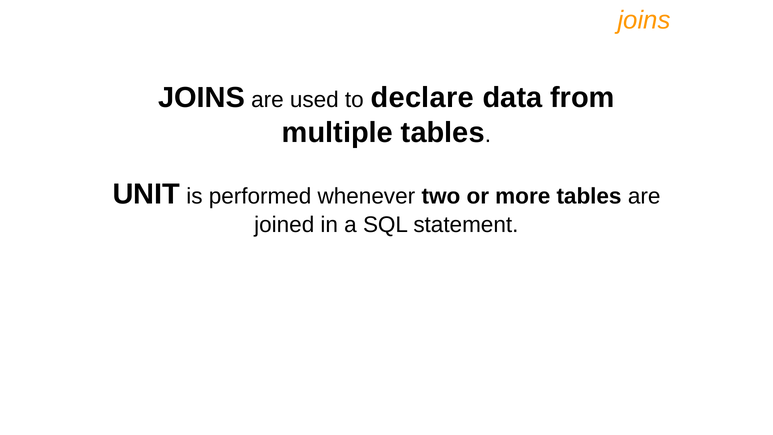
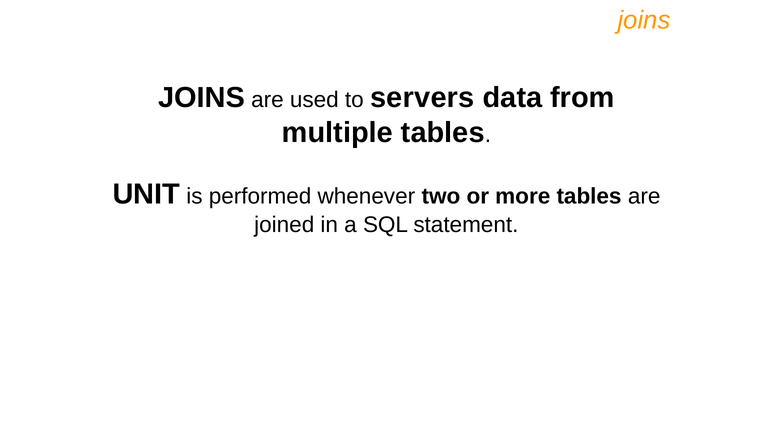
declare: declare -> servers
